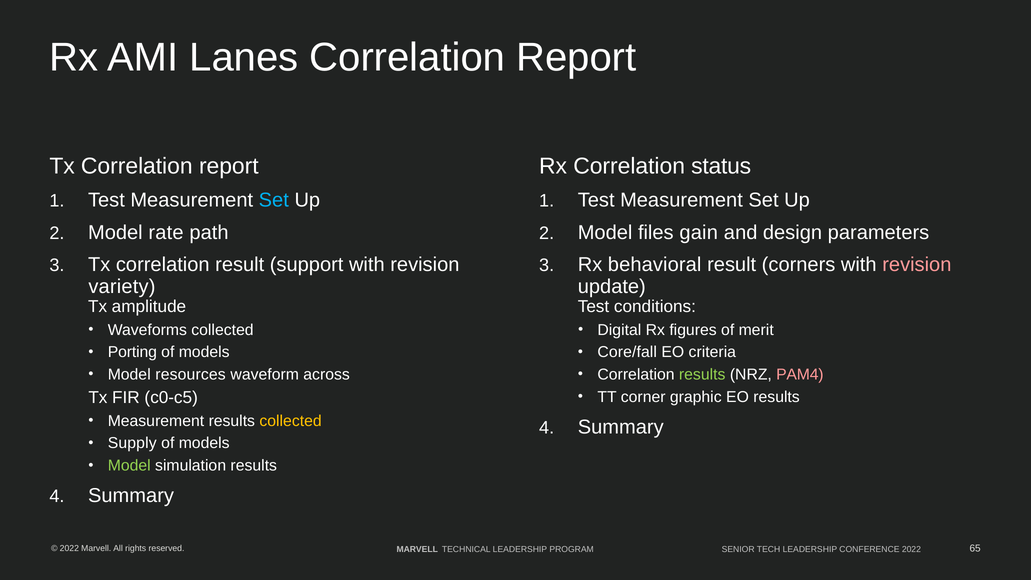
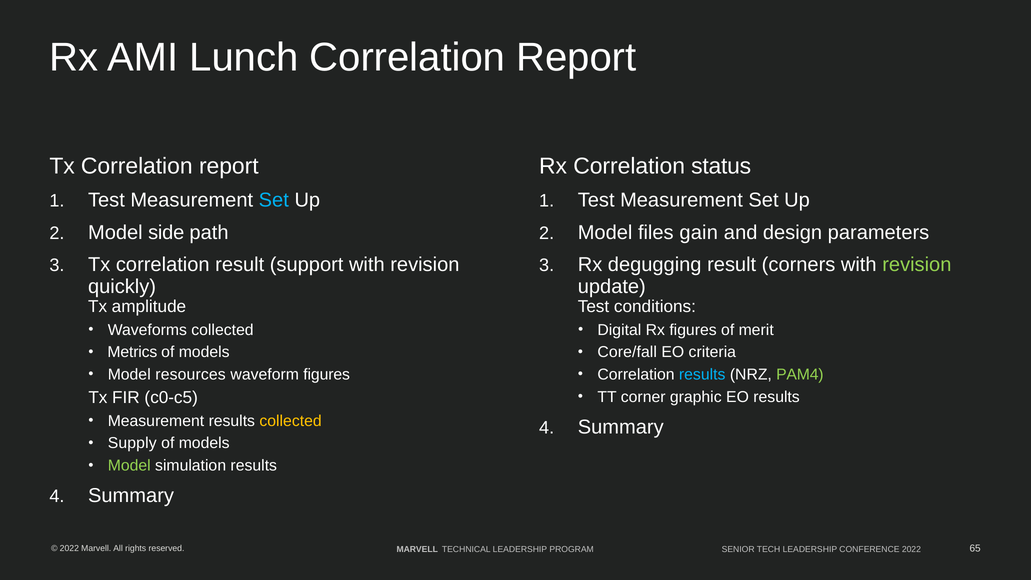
Lanes: Lanes -> Lunch
rate: rate -> side
behavioral: behavioral -> degugging
revision at (917, 265) colour: pink -> light green
variety: variety -> quickly
Porting: Porting -> Metrics
waveform across: across -> figures
results at (702, 375) colour: light green -> light blue
PAM4 colour: pink -> light green
